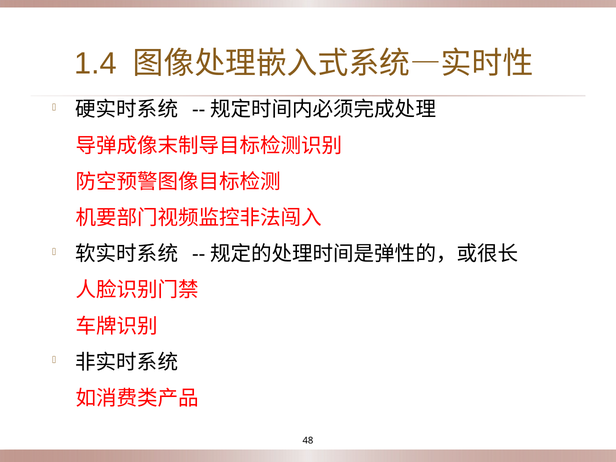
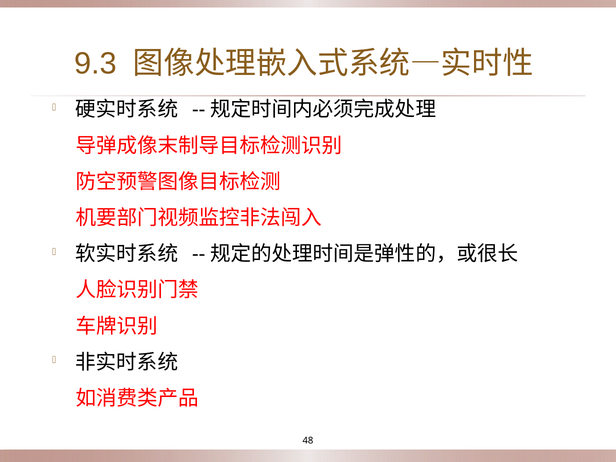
1.4: 1.4 -> 9.3
